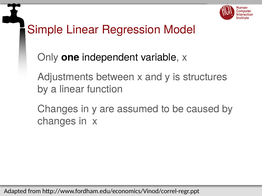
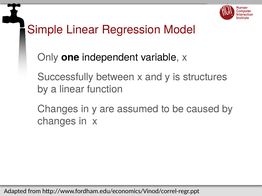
Adjustments: Adjustments -> Successfully
